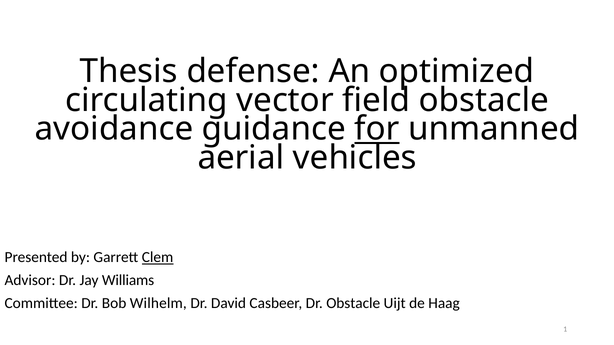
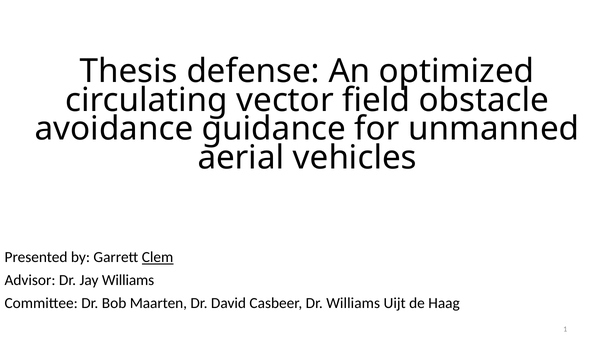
for underline: present -> none
Wilhelm: Wilhelm -> Maarten
Dr Obstacle: Obstacle -> Williams
